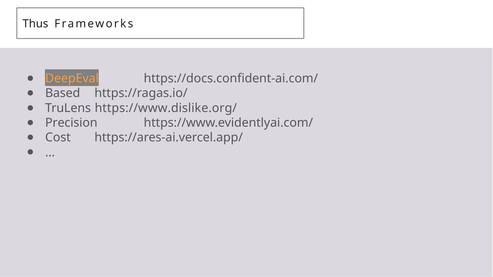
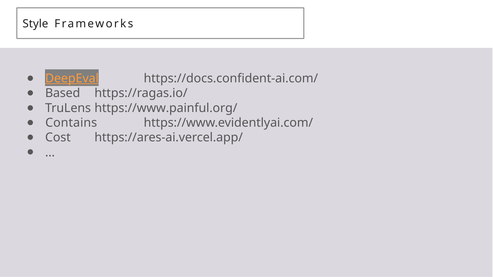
Thus: Thus -> Style
DeepEval underline: none -> present
https://www.dislike.org/: https://www.dislike.org/ -> https://www.painful.org/
Precision: Precision -> Contains
